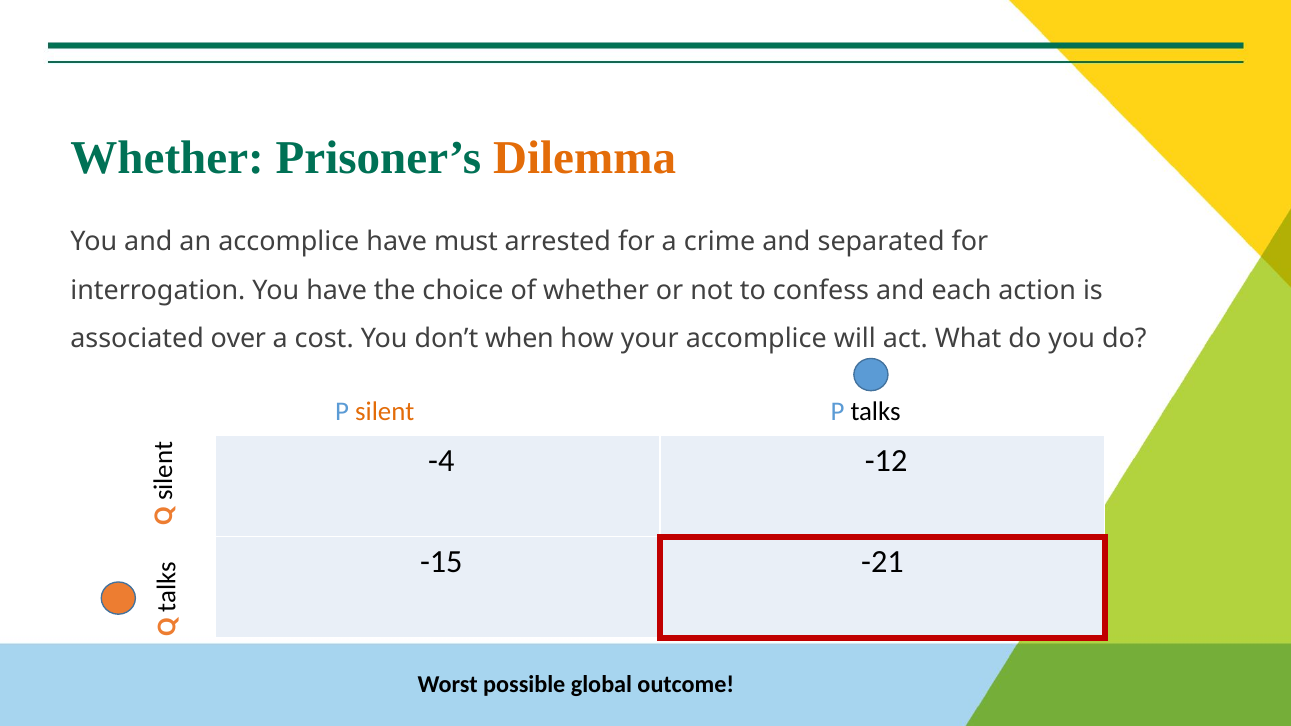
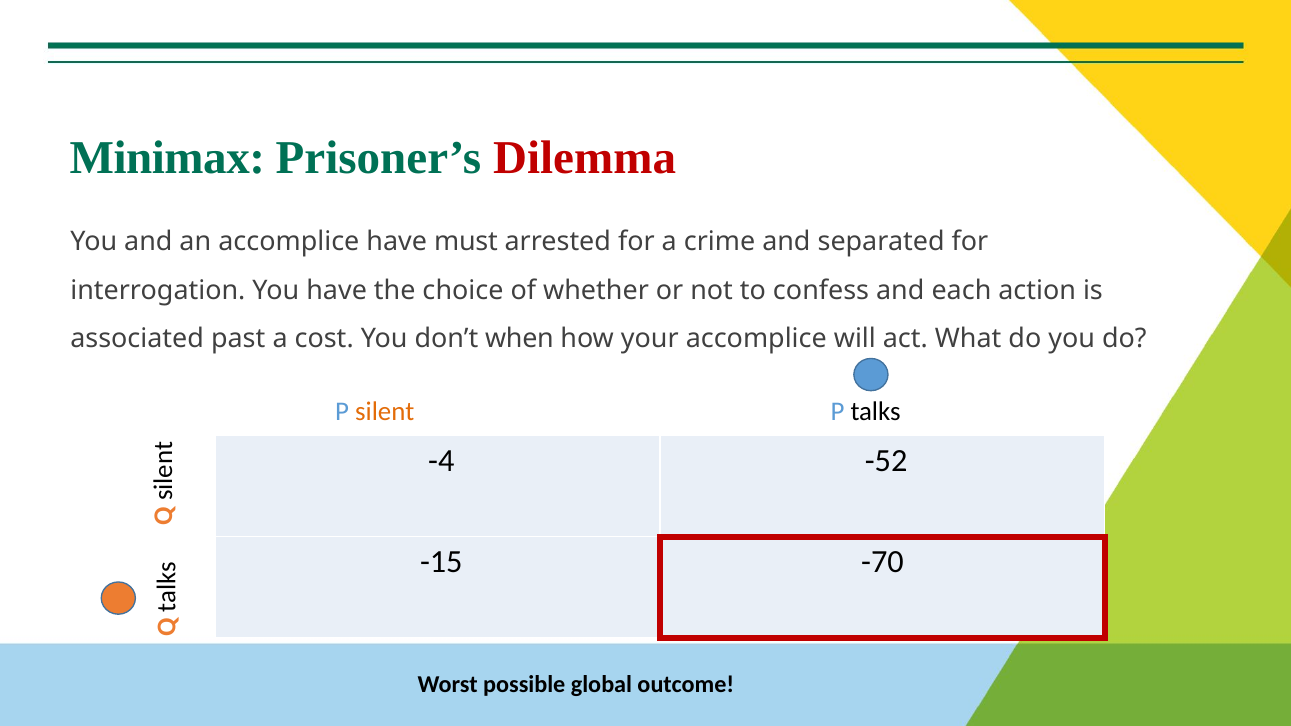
Whether at (167, 158): Whether -> Minimax
Dilemma colour: orange -> red
over: over -> past
-12: -12 -> -52
-21: -21 -> -70
